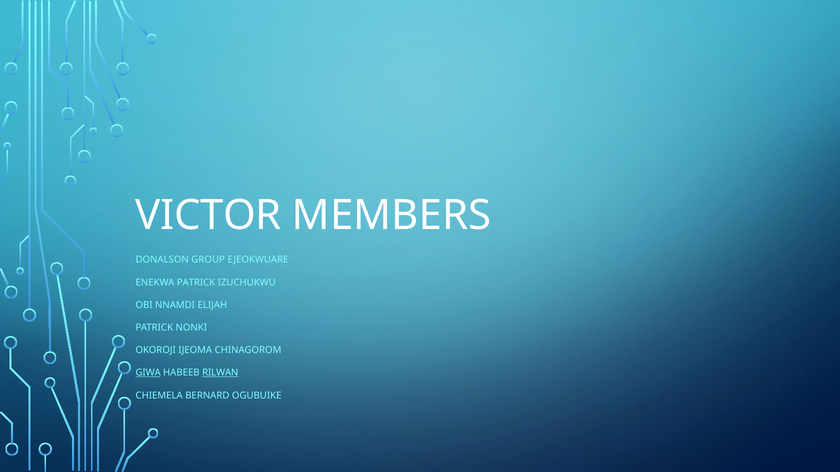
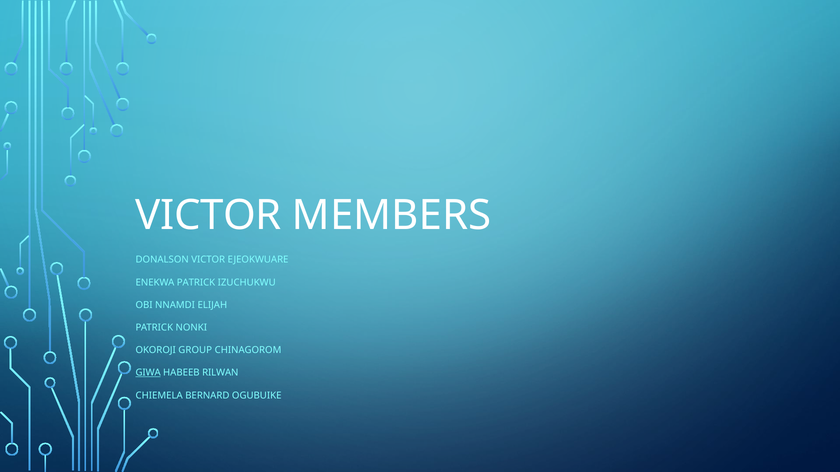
DONALSON GROUP: GROUP -> VICTOR
IJEOMA: IJEOMA -> GROUP
RILWAN underline: present -> none
